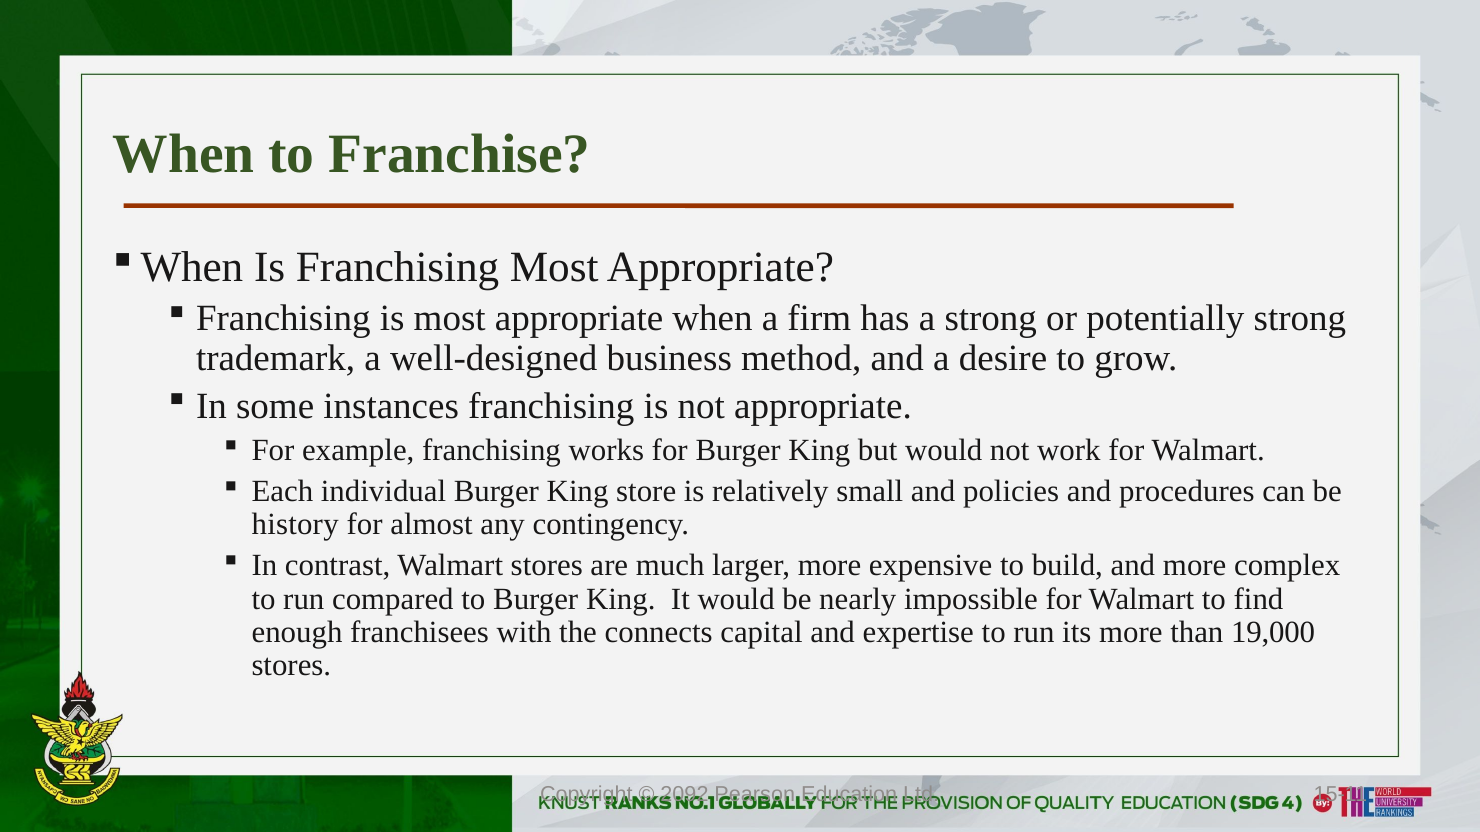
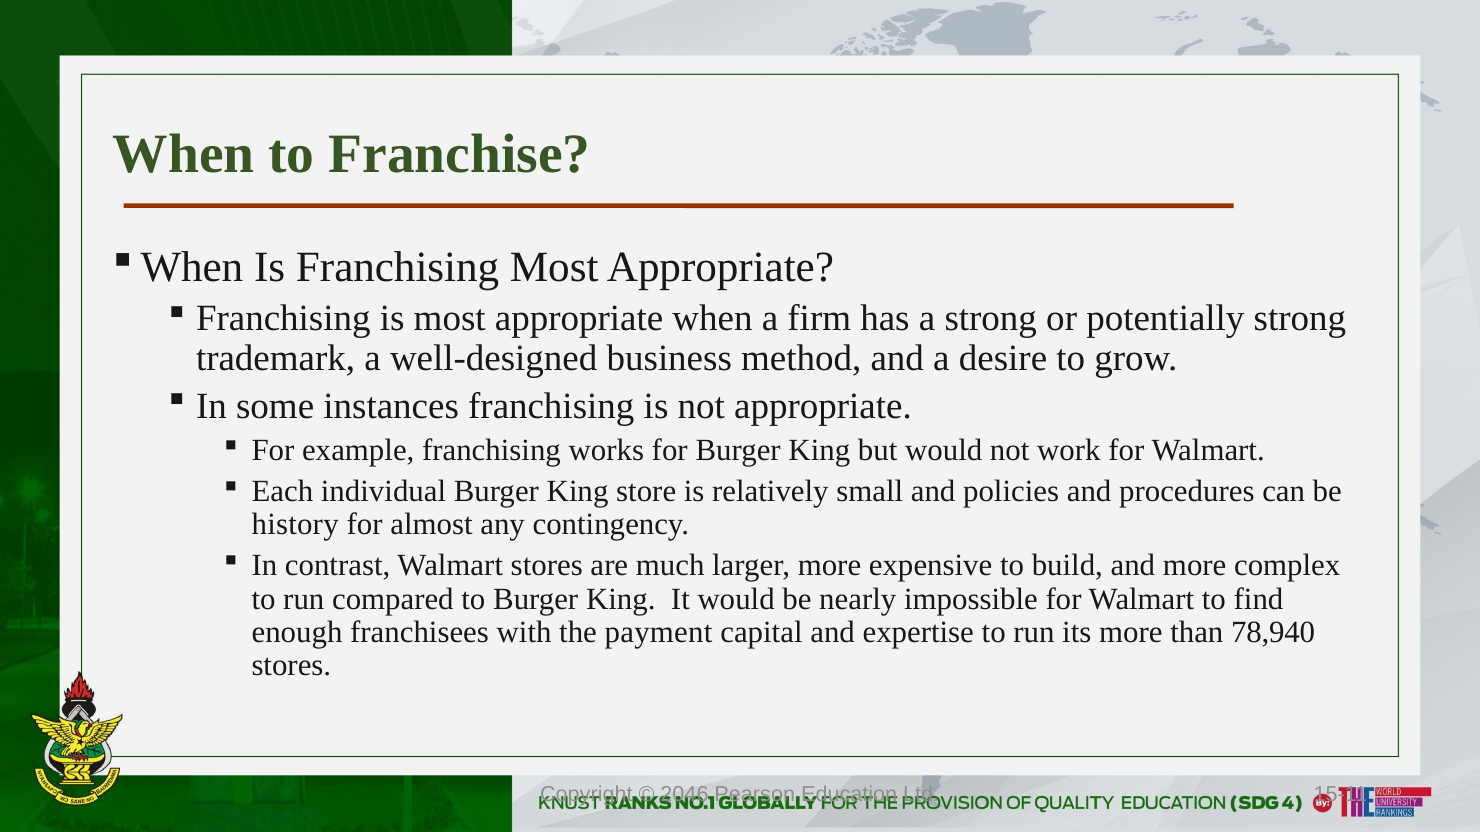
connects: connects -> payment
19,000: 19,000 -> 78,940
2092: 2092 -> 2046
